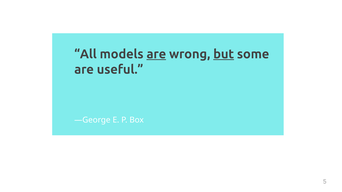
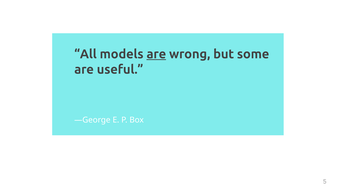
but underline: present -> none
